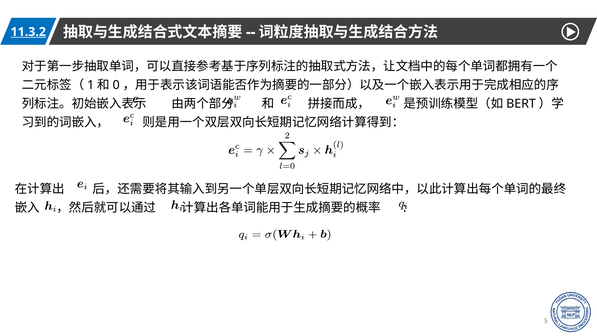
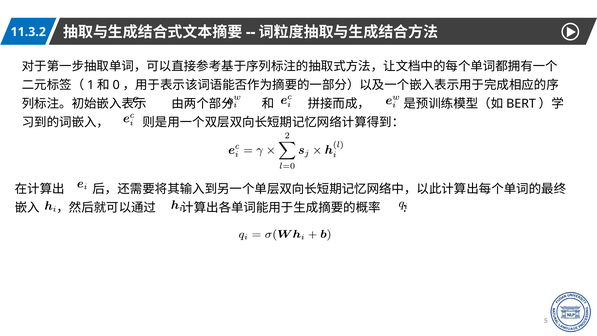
11.3.2 underline: present -> none
